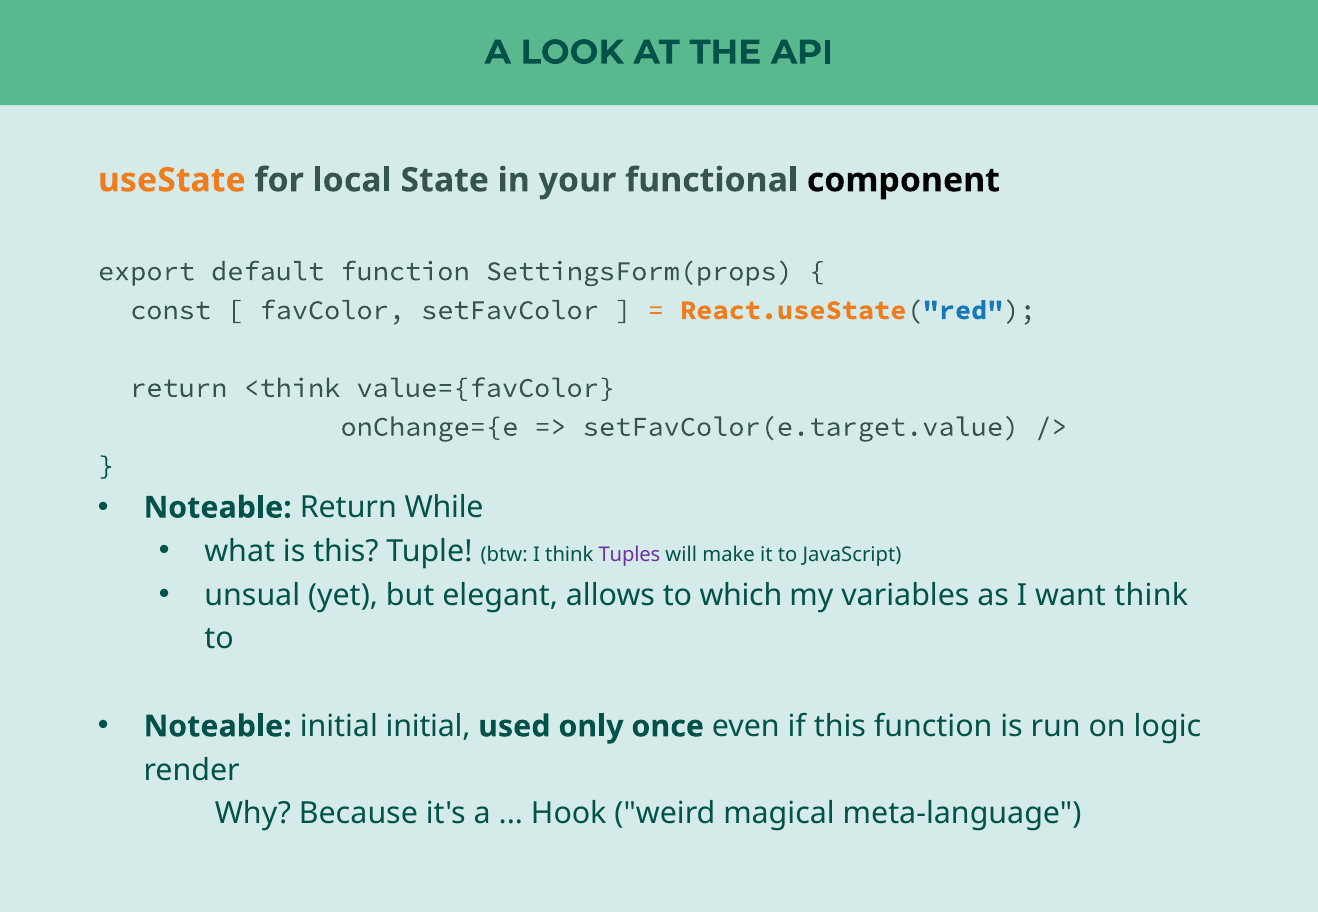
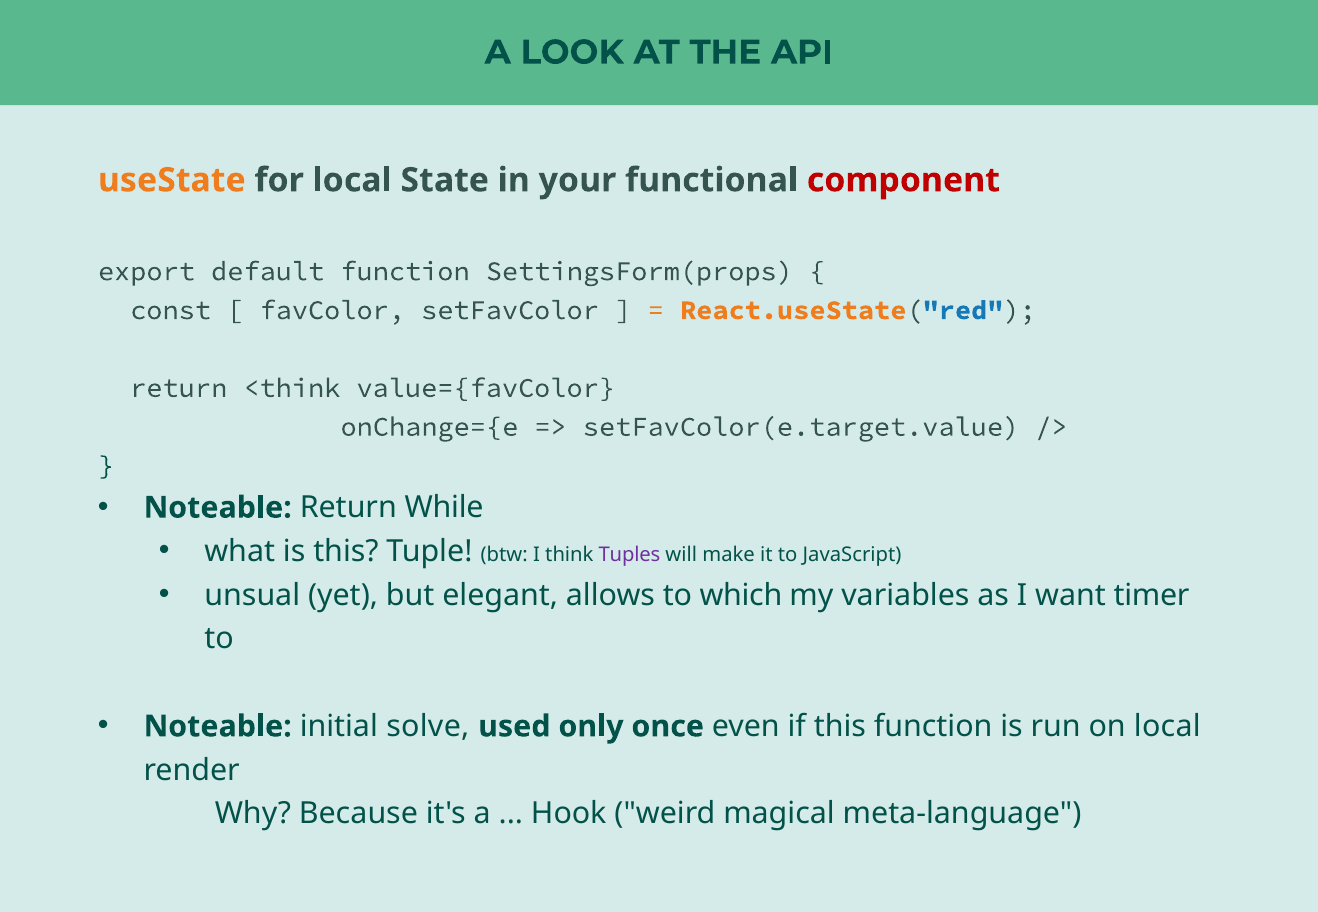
component colour: black -> red
want think: think -> timer
initial initial: initial -> solve
on logic: logic -> local
